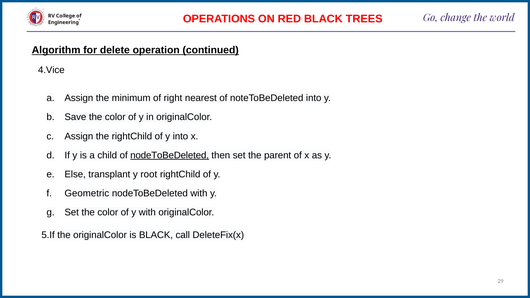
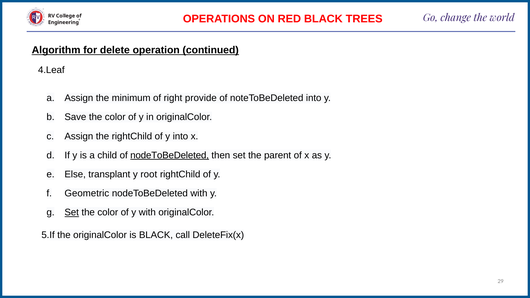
4.Vice: 4.Vice -> 4.Leaf
nearest: nearest -> provide
Set at (72, 213) underline: none -> present
